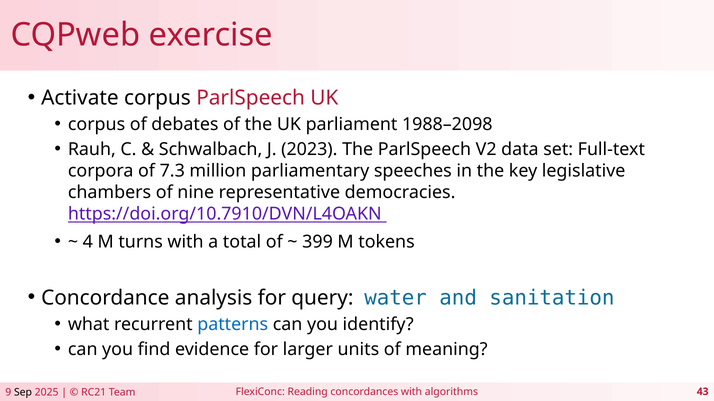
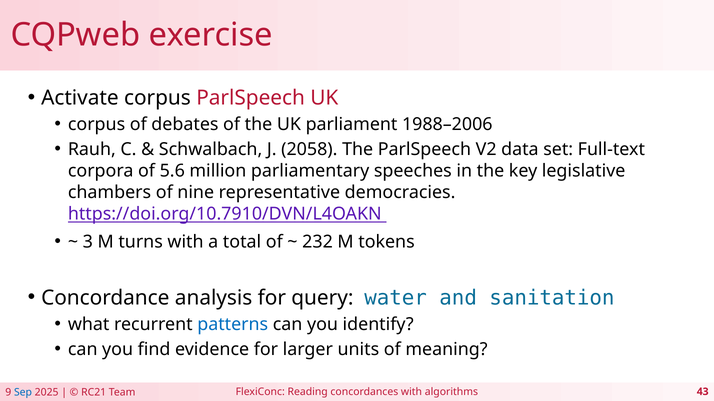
1988–2098: 1988–2098 -> 1988–2006
2023: 2023 -> 2058
7.3: 7.3 -> 5.6
4: 4 -> 3
399: 399 -> 232
Sep colour: black -> blue
